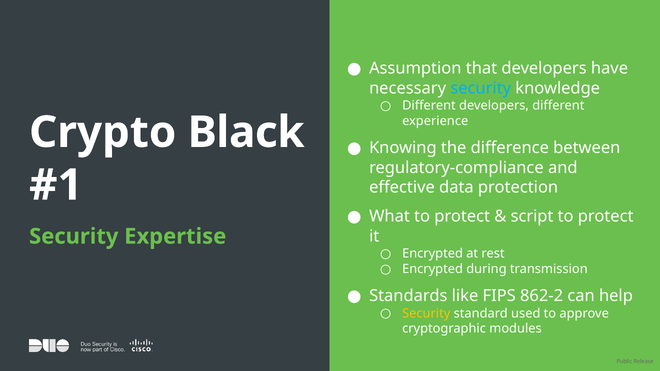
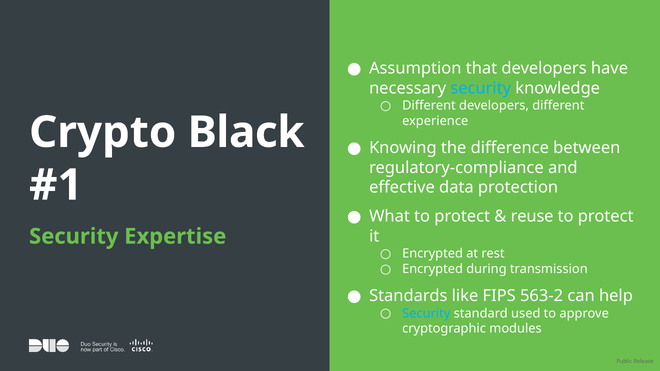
script: script -> reuse
862-2: 862-2 -> 563-2
Security at (426, 314) colour: yellow -> light blue
